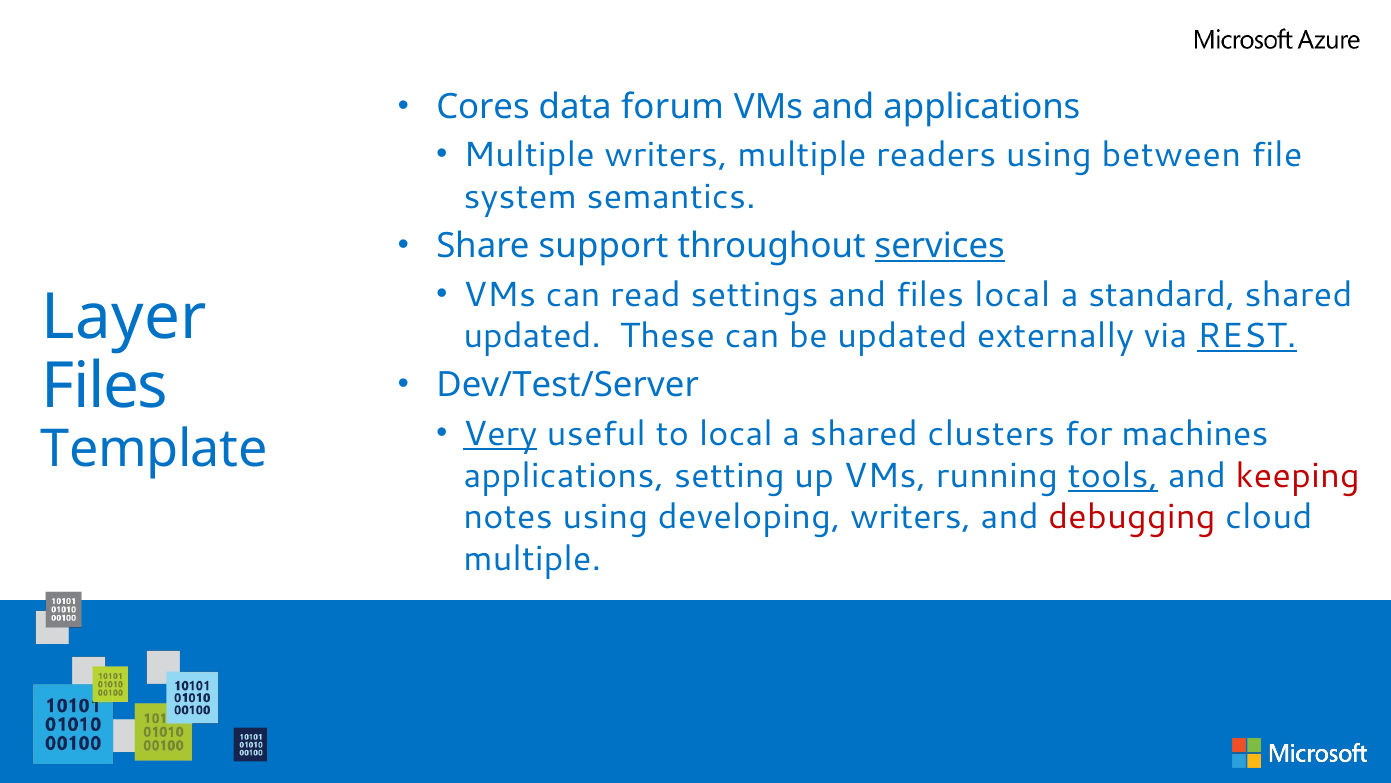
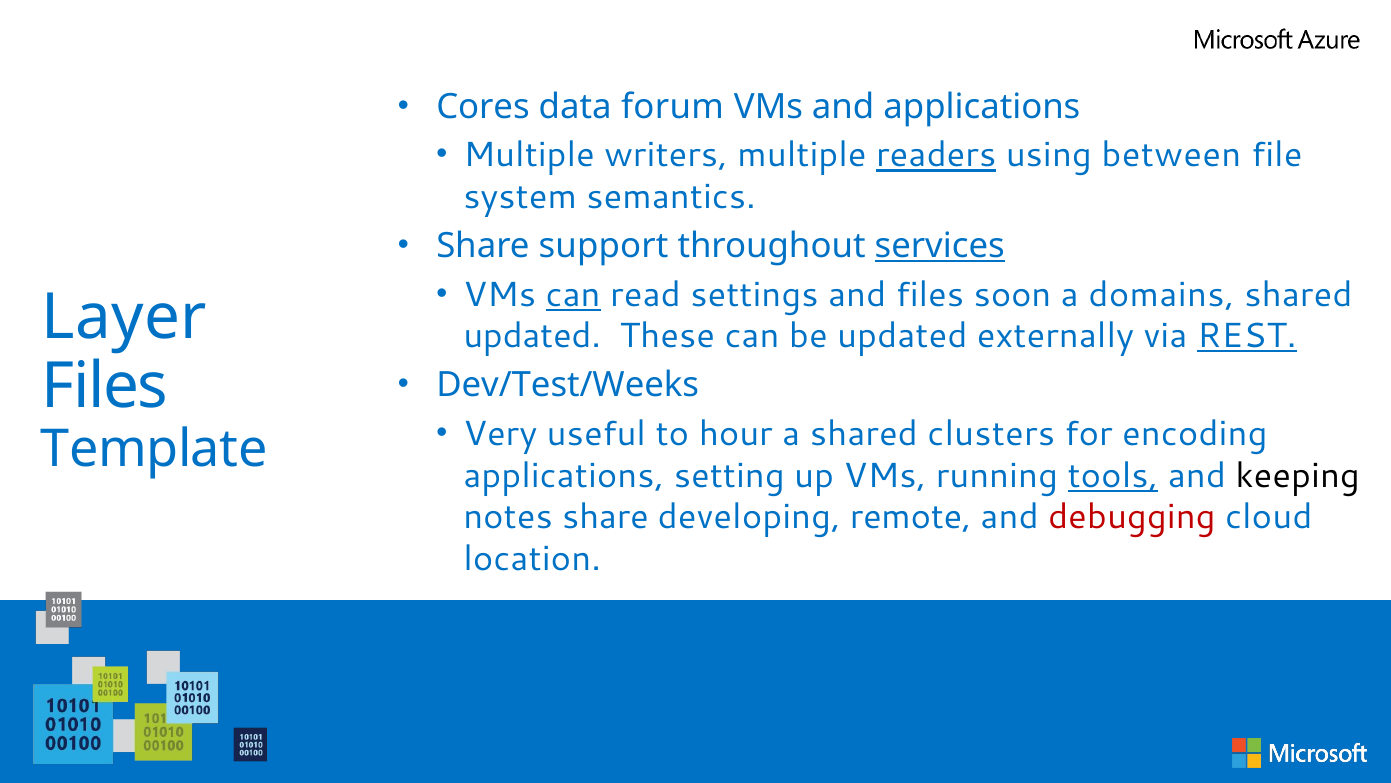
readers underline: none -> present
can at (573, 294) underline: none -> present
files local: local -> soon
standard: standard -> domains
Dev/Test/Server: Dev/Test/Server -> Dev/Test/Weeks
Very underline: present -> none
to local: local -> hour
machines: machines -> encoding
keeping colour: red -> black
notes using: using -> share
developing writers: writers -> remote
multiple at (532, 559): multiple -> location
